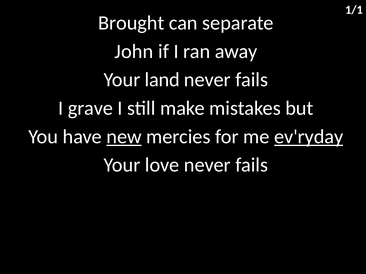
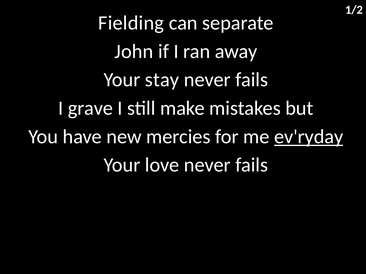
1/1: 1/1 -> 1/2
Brought: Brought -> Fielding
land: land -> stay
new underline: present -> none
